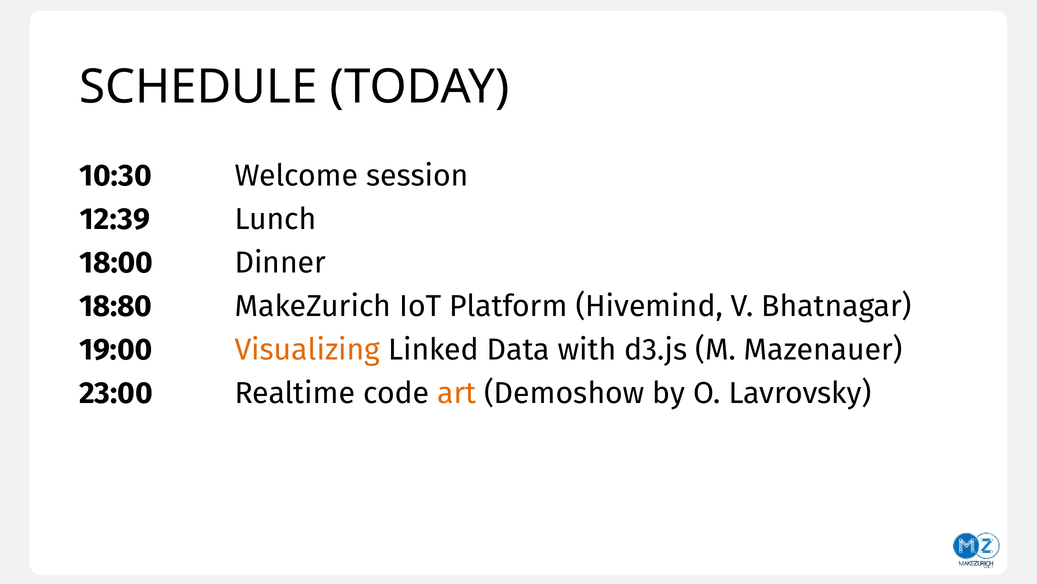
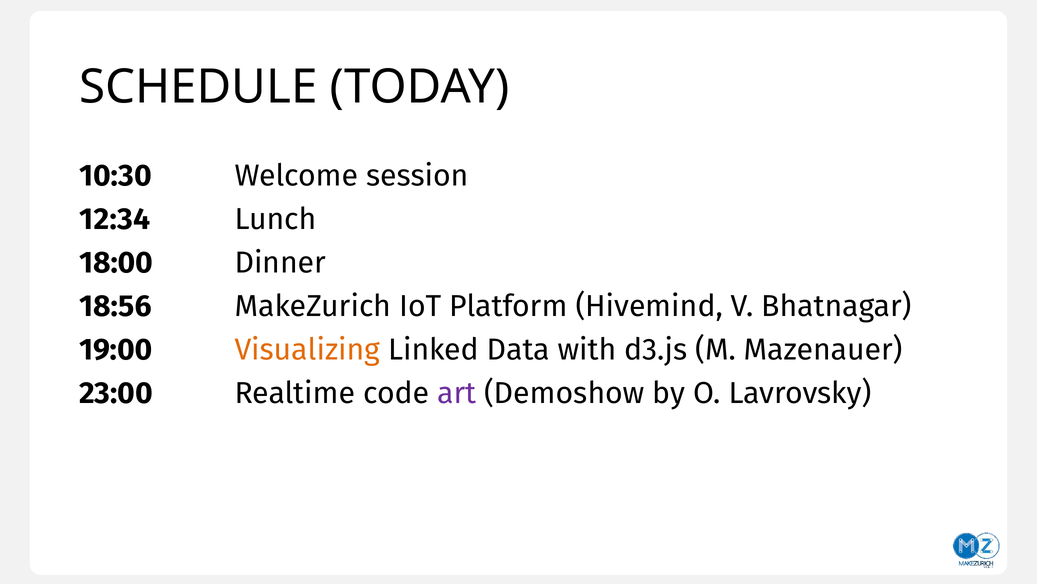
12:39: 12:39 -> 12:34
18:80: 18:80 -> 18:56
art colour: orange -> purple
